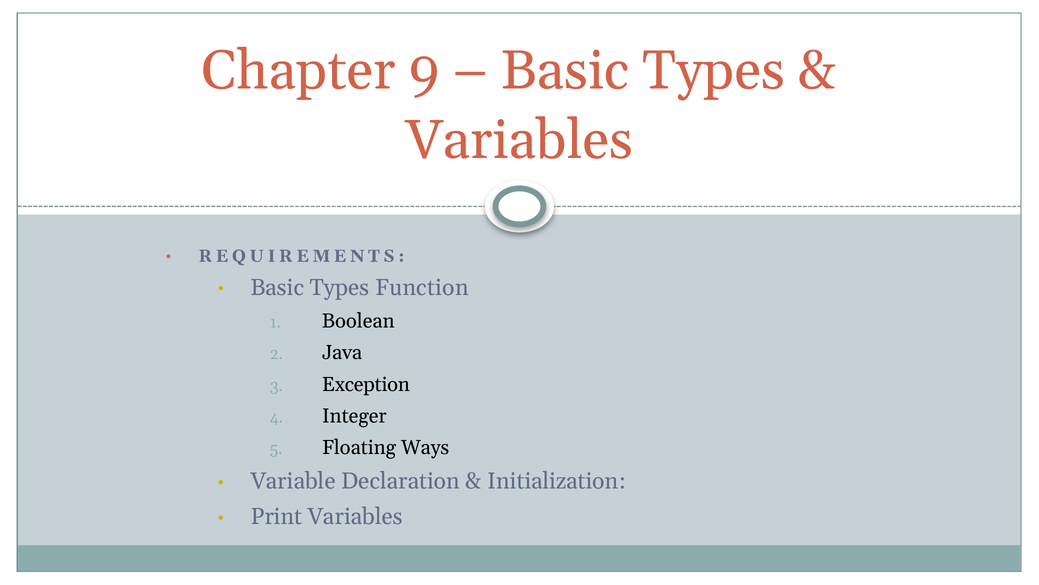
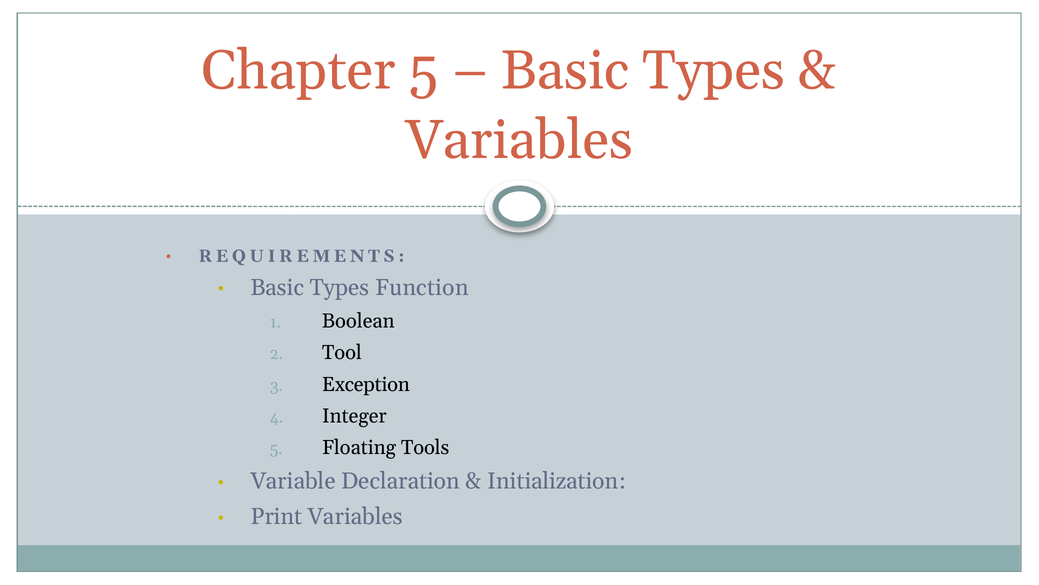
Chapter 9: 9 -> 5
Java: Java -> Tool
Ways: Ways -> Tools
